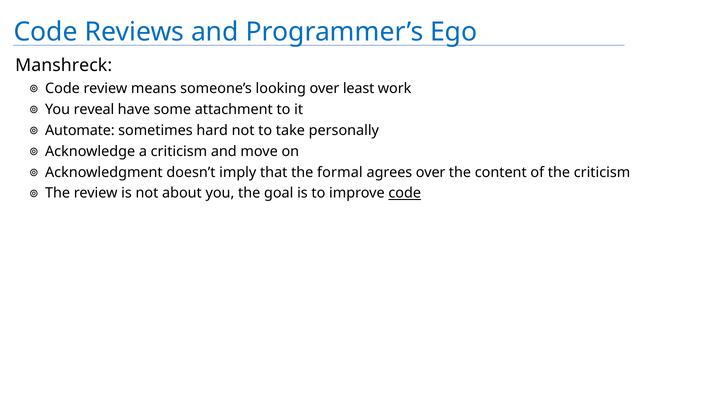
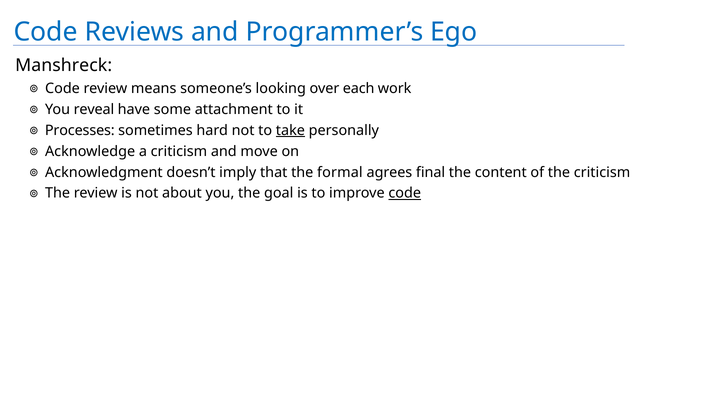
least: least -> each
Automate: Automate -> Processes
take underline: none -> present
agrees over: over -> final
